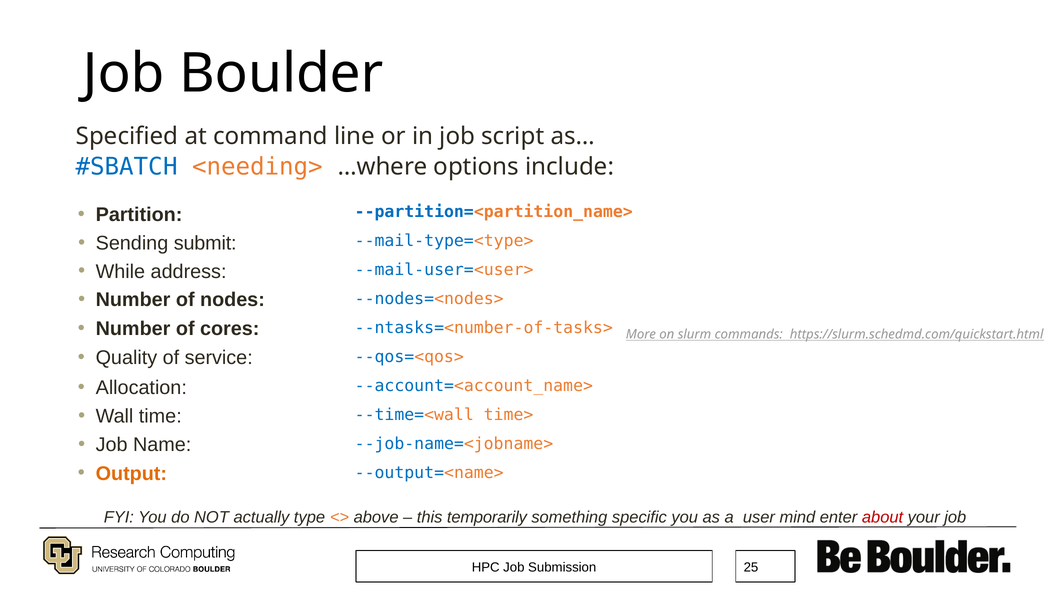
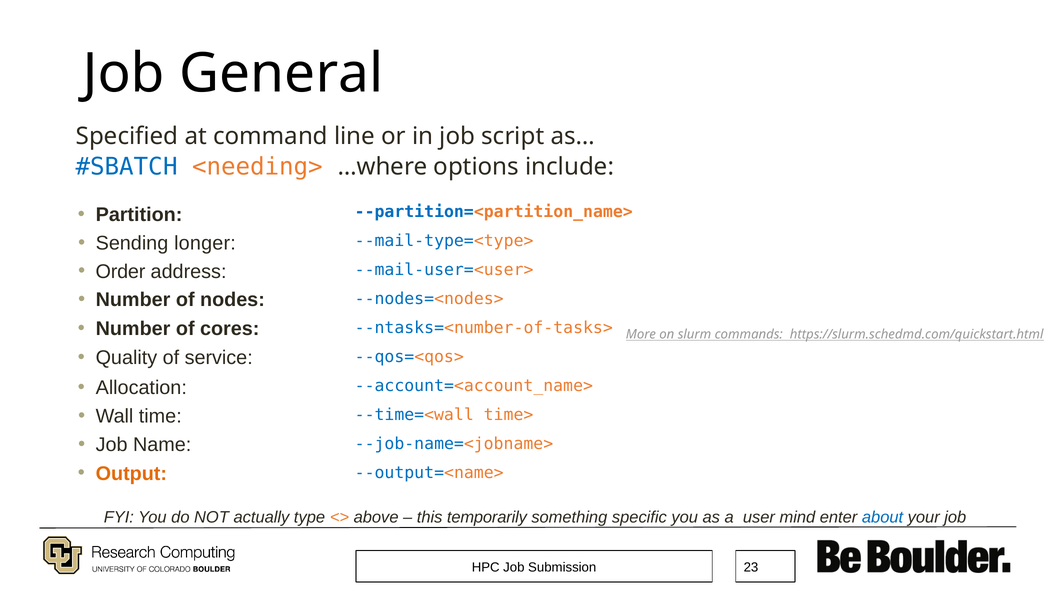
Boulder: Boulder -> General
submit: submit -> longer
While: While -> Order
about colour: red -> blue
25: 25 -> 23
